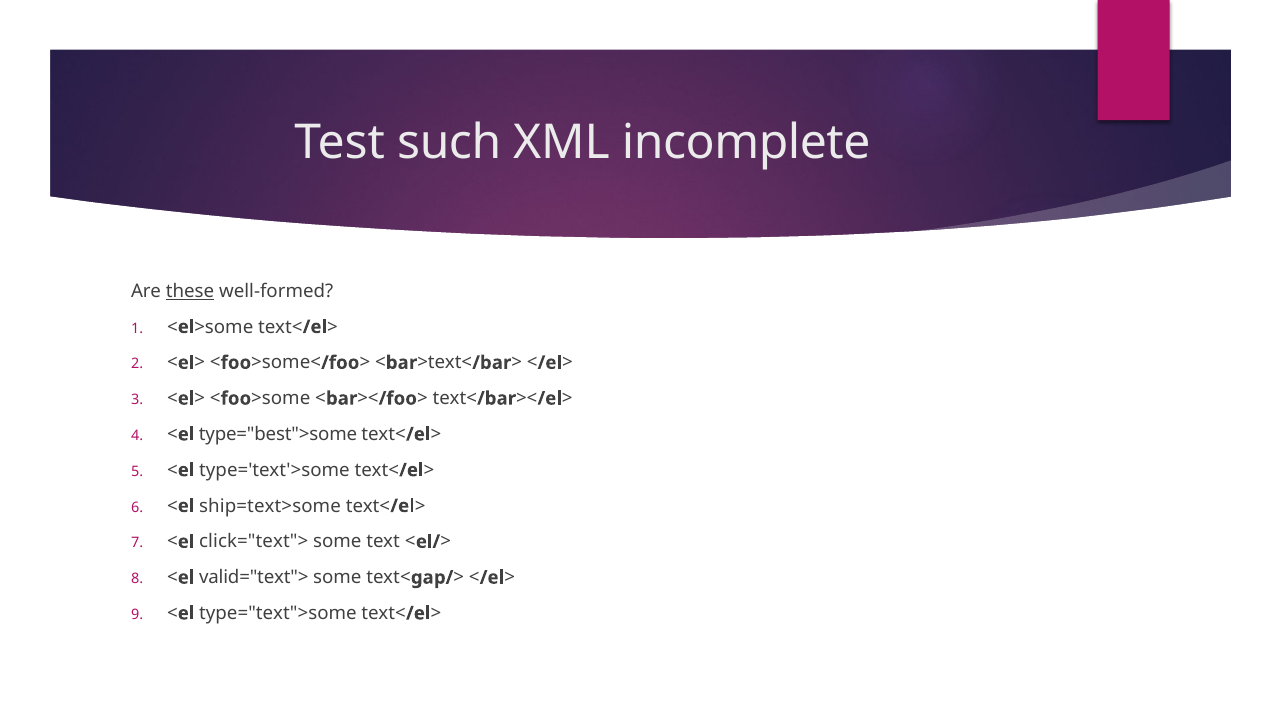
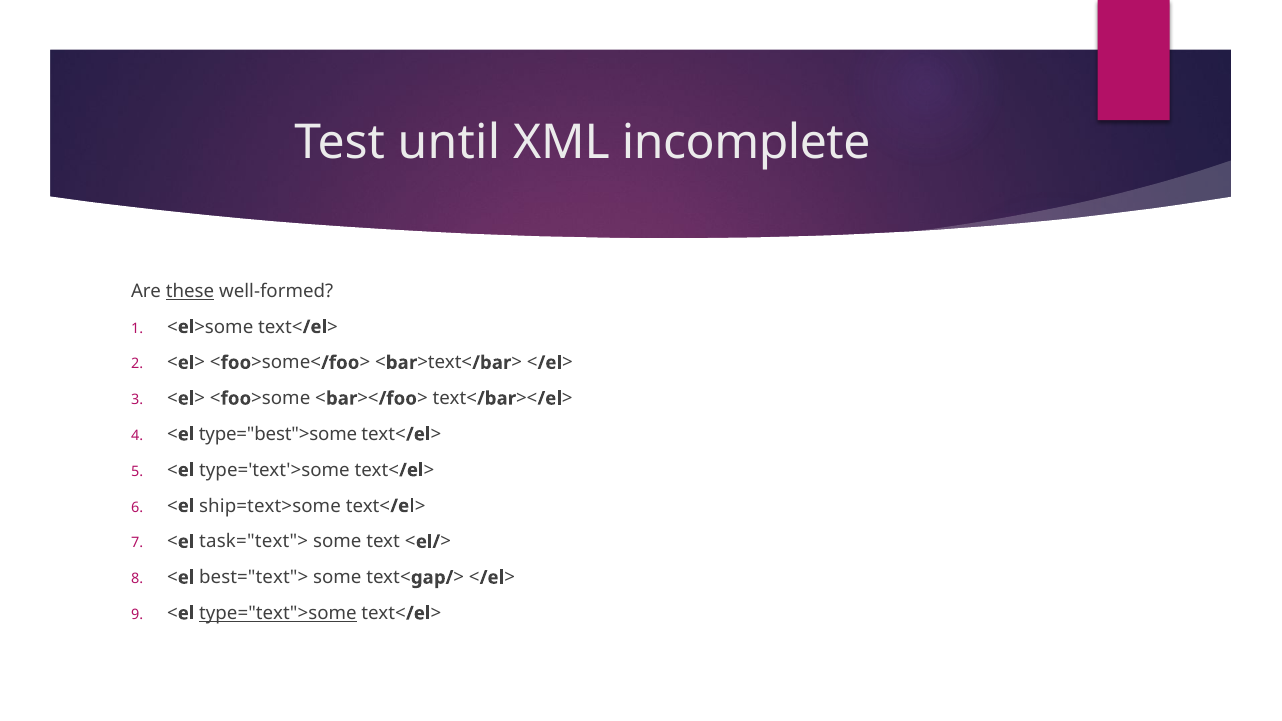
such: such -> until
click="text">: click="text"> -> task="text">
valid="text">: valid="text"> -> best="text">
type="text">some underline: none -> present
